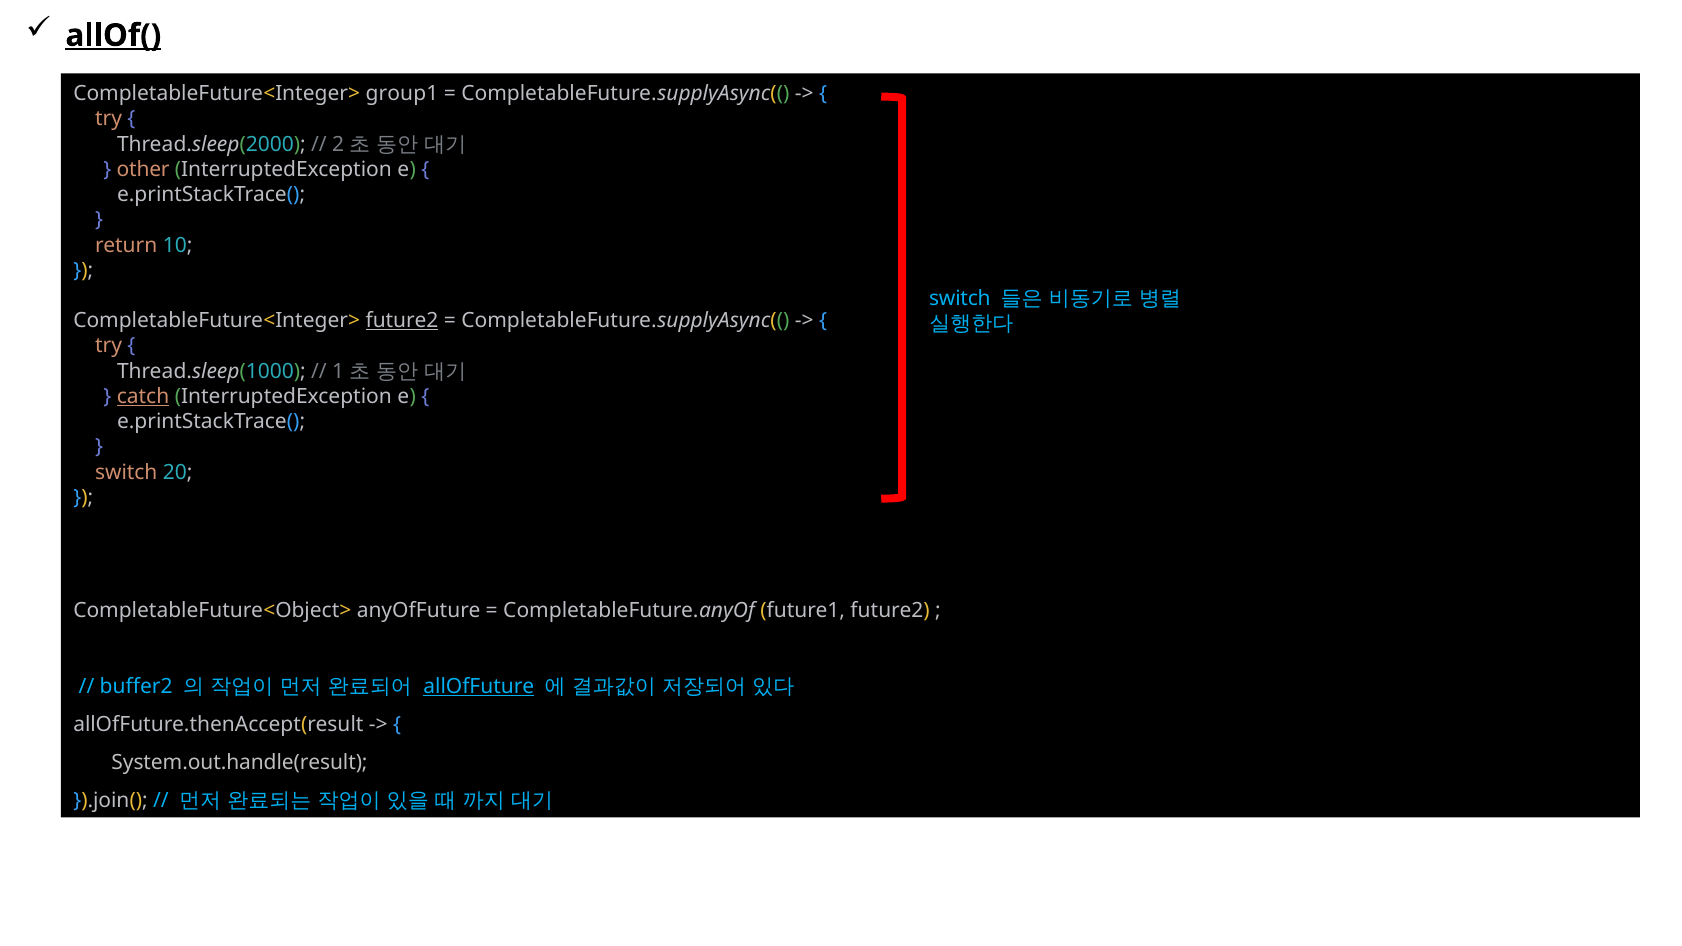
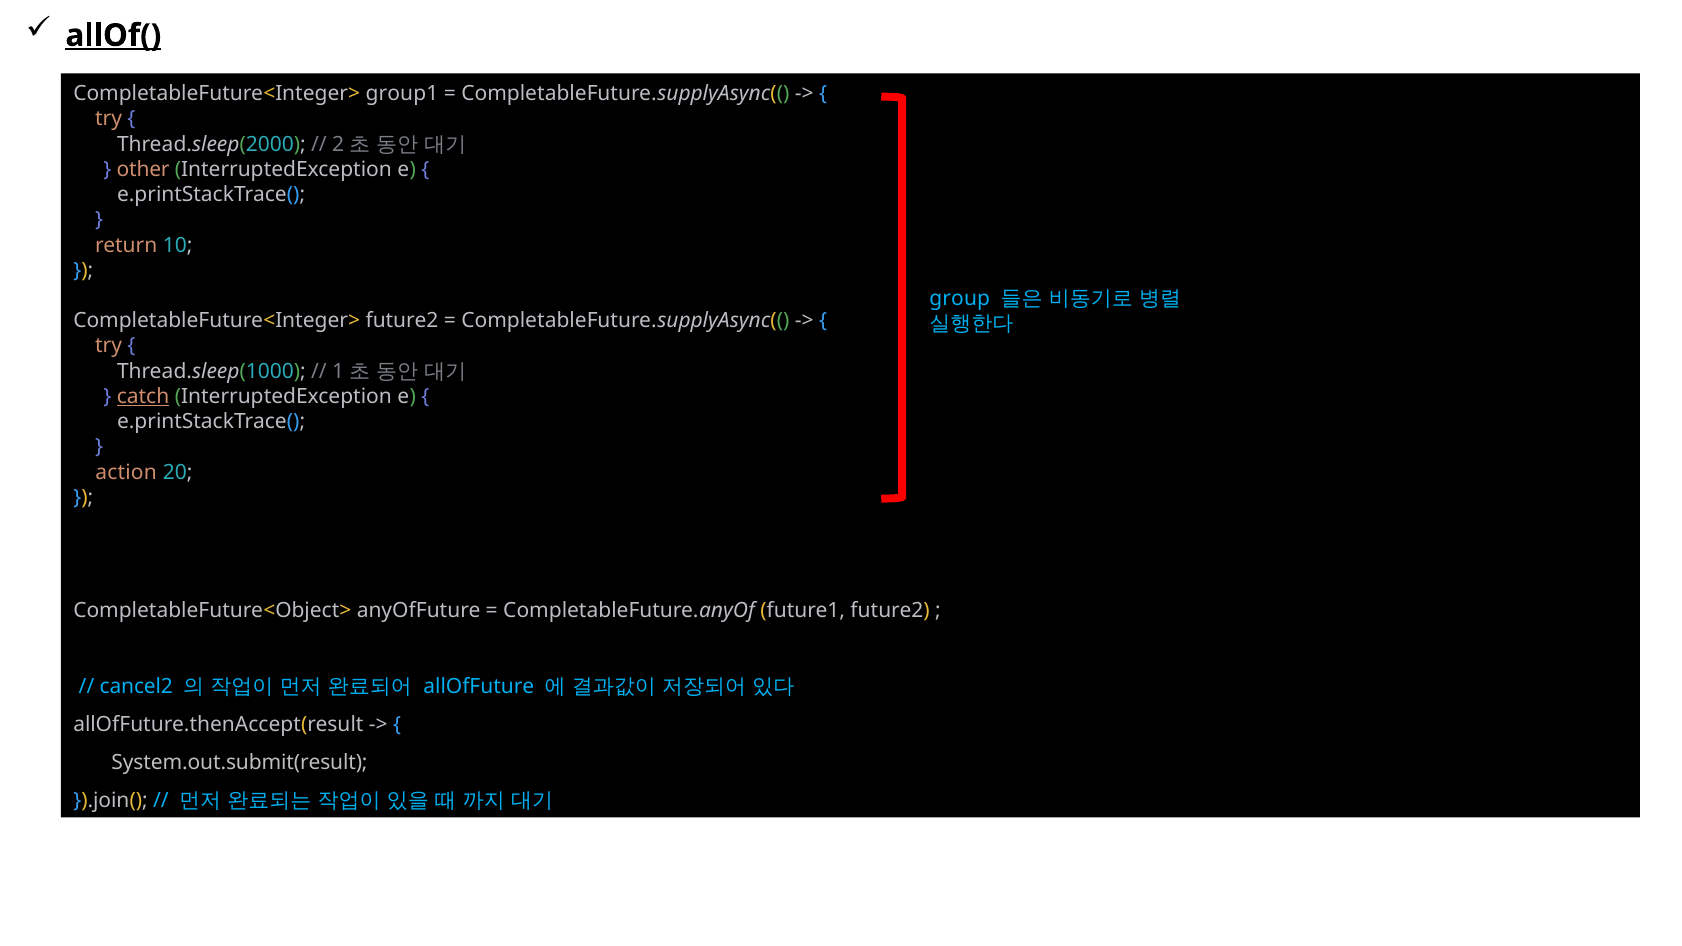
switch at (960, 298): switch -> group
future2 at (402, 321) underline: present -> none
switch at (126, 472): switch -> action
buffer2: buffer2 -> cancel2
allOfFuture underline: present -> none
System.out.handle(result: System.out.handle(result -> System.out.submit(result
